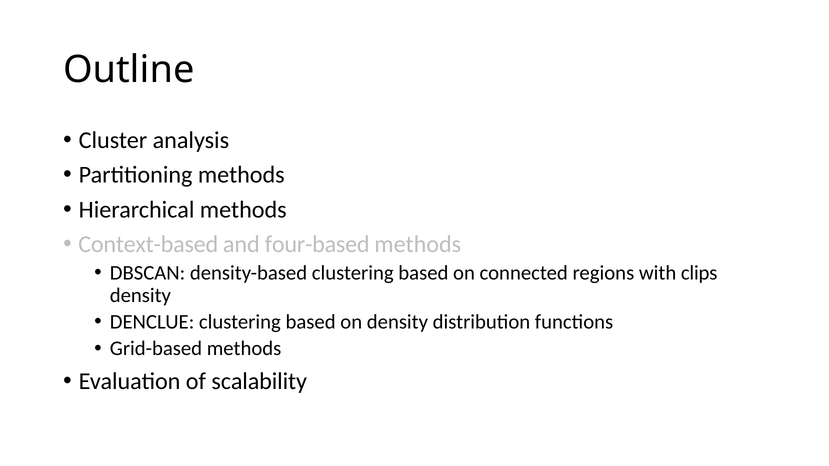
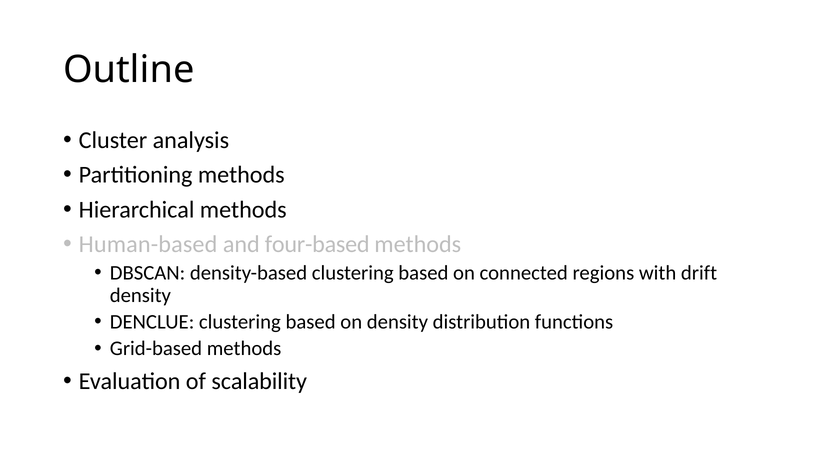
Context-based: Context-based -> Human-based
clips: clips -> drift
